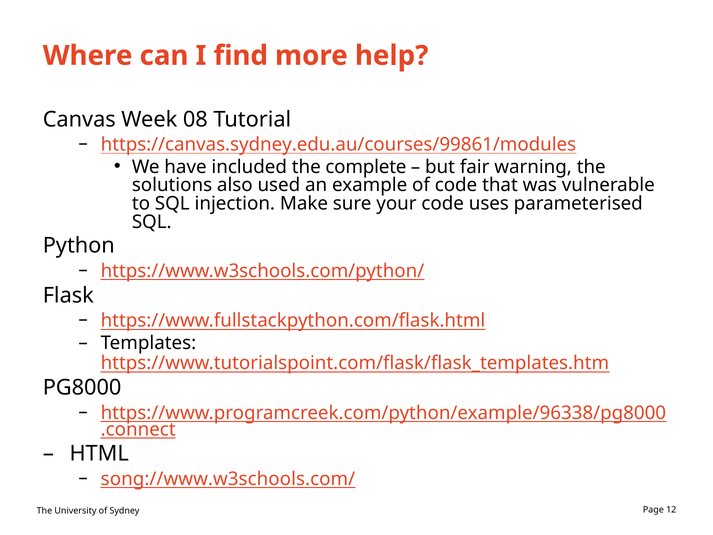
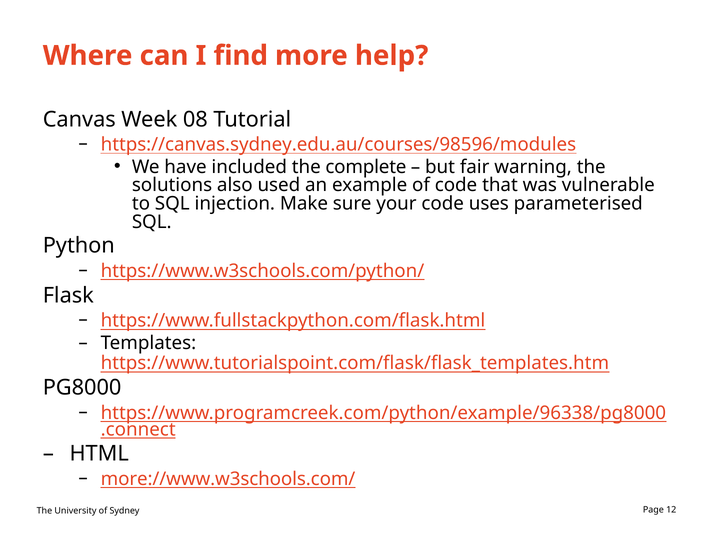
https://canvas.sydney.edu.au/courses/99861/modules: https://canvas.sydney.edu.au/courses/99861/modules -> https://canvas.sydney.edu.au/courses/98596/modules
song://www.w3schools.com/: song://www.w3schools.com/ -> more://www.w3schools.com/
